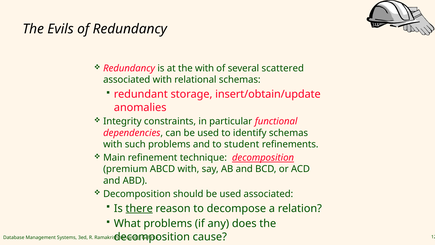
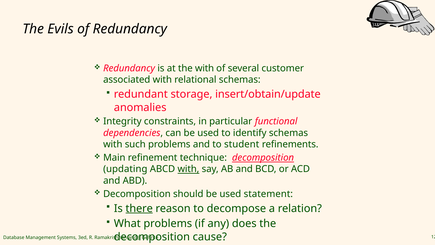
scattered: scattered -> customer
premium: premium -> updating
with at (188, 169) underline: none -> present
used associated: associated -> statement
